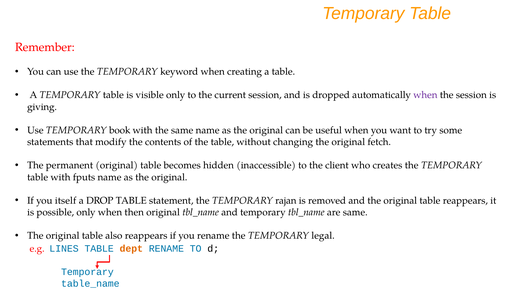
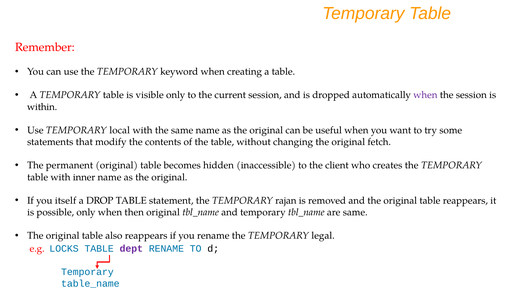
giving: giving -> within
book: book -> local
fputs: fputs -> inner
LINES: LINES -> LOCKS
dept colour: orange -> purple
